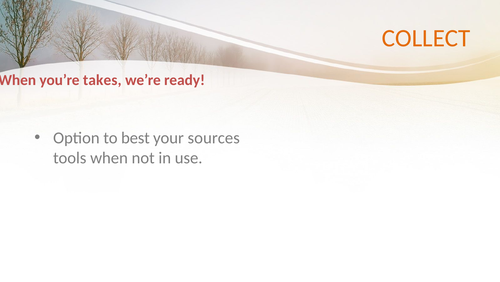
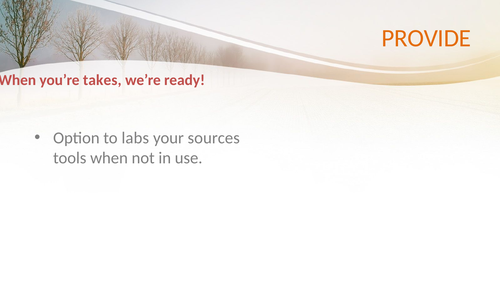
COLLECT: COLLECT -> PROVIDE
best: best -> labs
